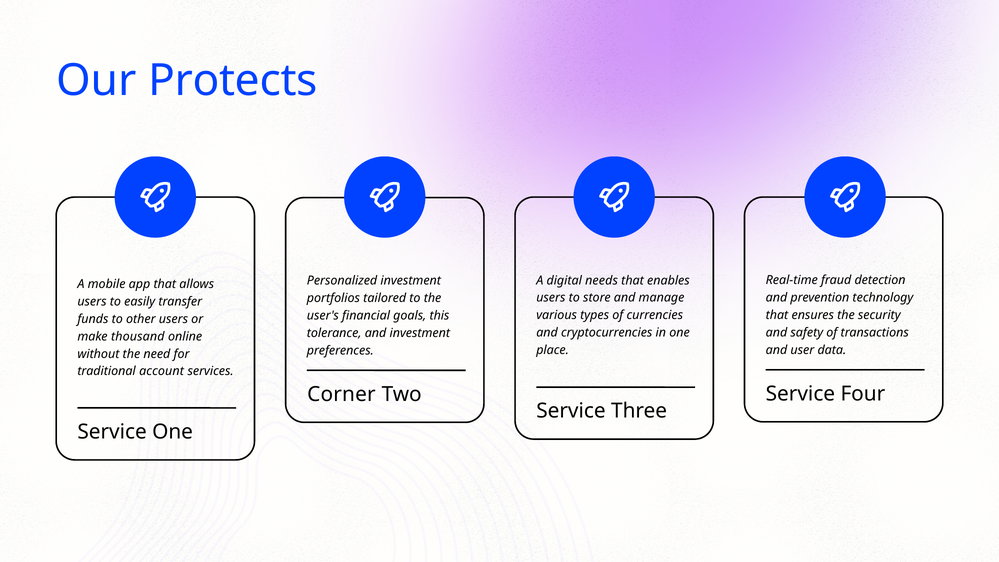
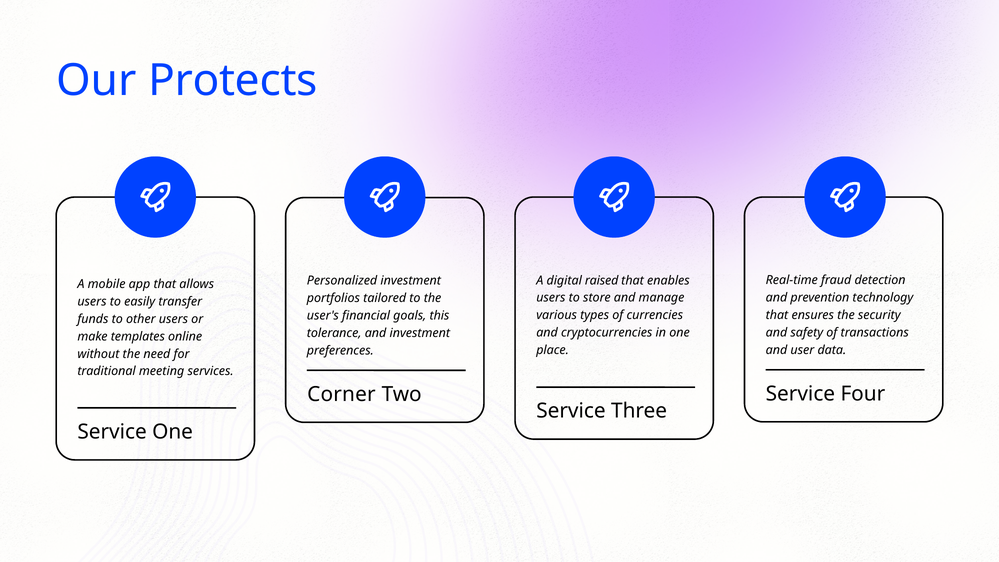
needs: needs -> raised
thousand: thousand -> templates
account: account -> meeting
